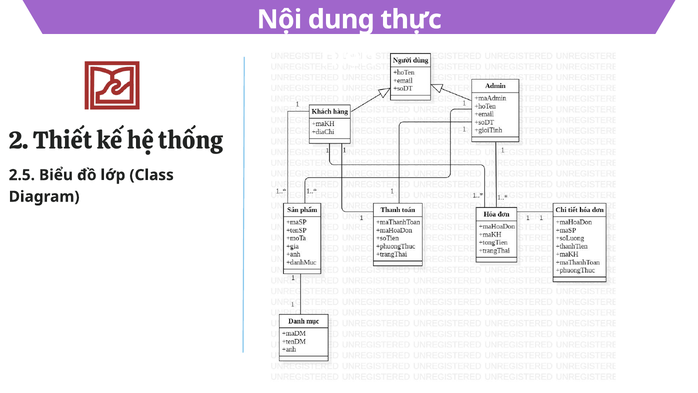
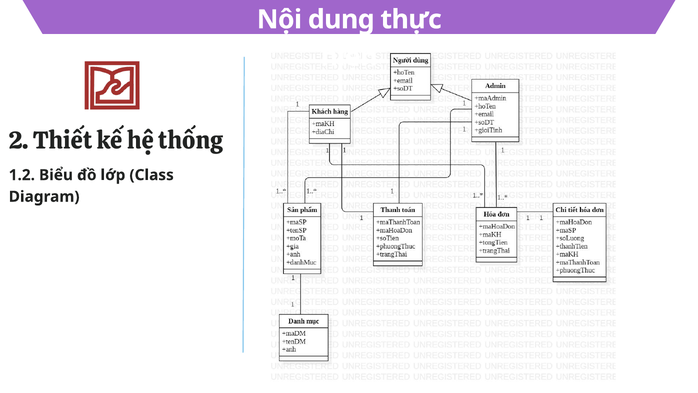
2.5: 2.5 -> 1.2
